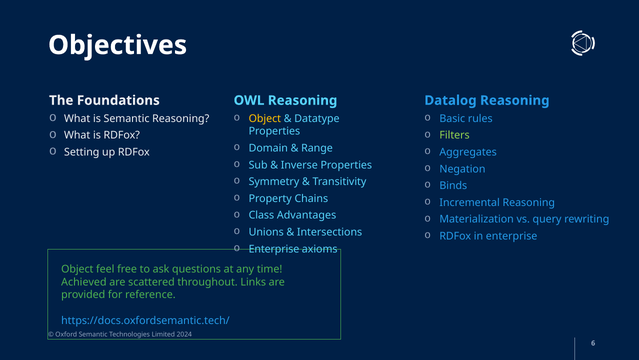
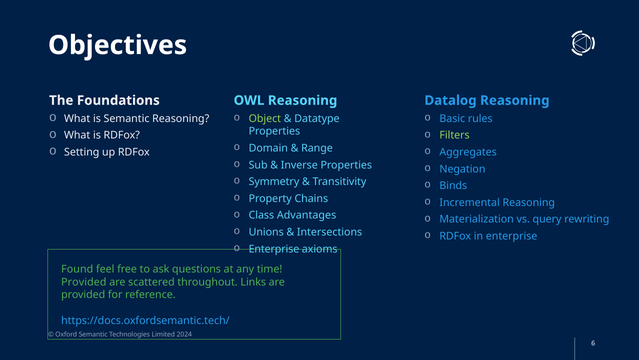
Object at (265, 118) colour: yellow -> light green
Object at (77, 269): Object -> Found
Achieved at (84, 282): Achieved -> Provided
